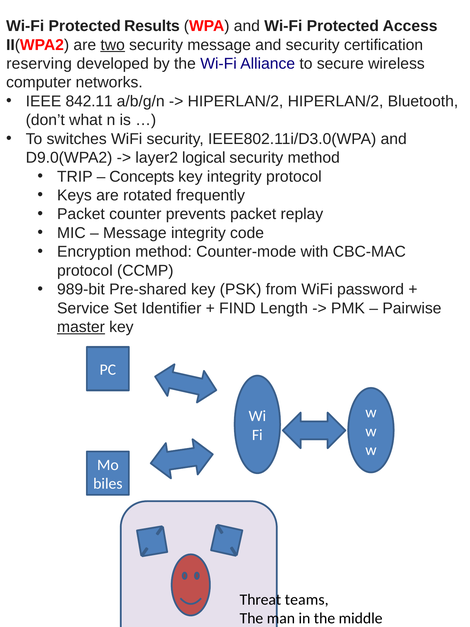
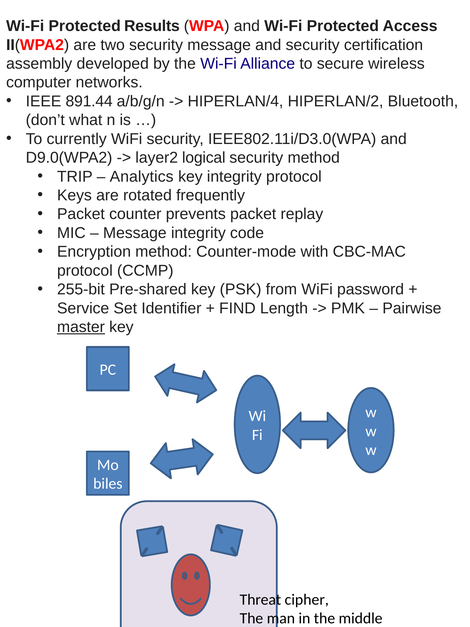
two underline: present -> none
reserving: reserving -> assembly
842.11: 842.11 -> 891.44
HIPERLAN/2 at (235, 101): HIPERLAN/2 -> HIPERLAN/4
switches: switches -> currently
Concepts: Concepts -> Analytics
989-bit: 989-bit -> 255-bit
teams: teams -> cipher
